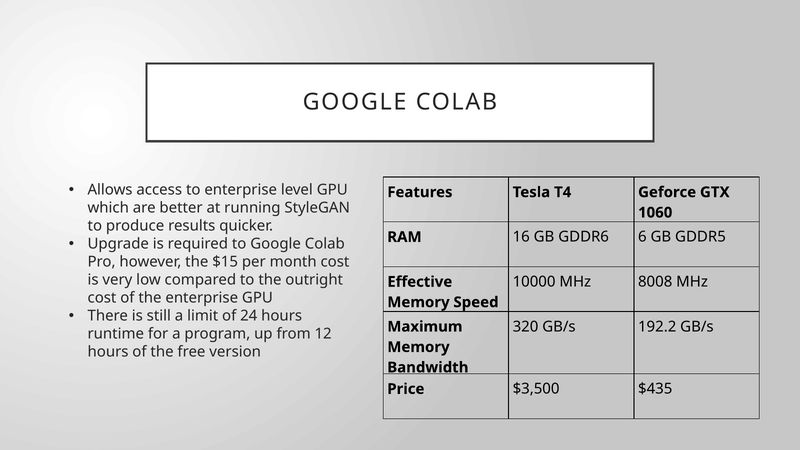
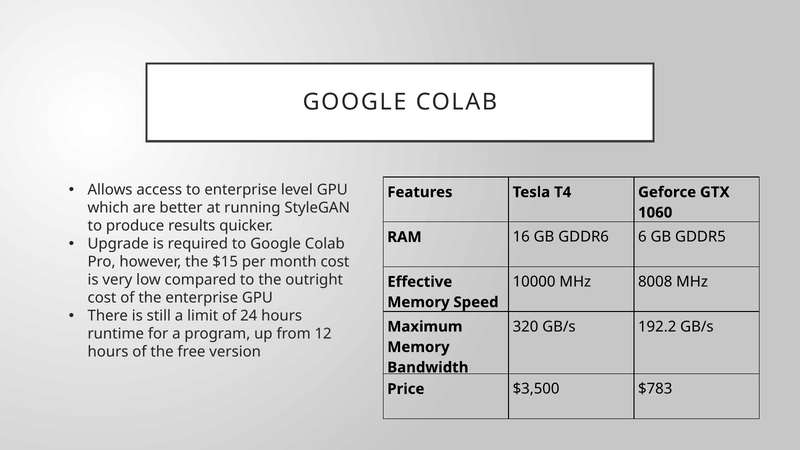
$435: $435 -> $783
